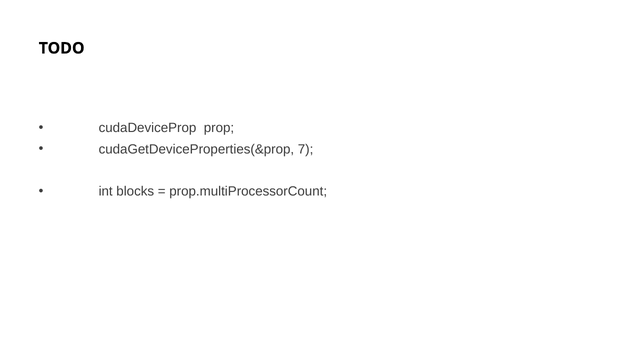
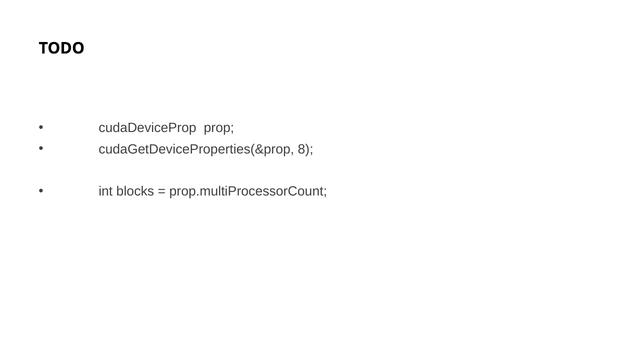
7: 7 -> 8
